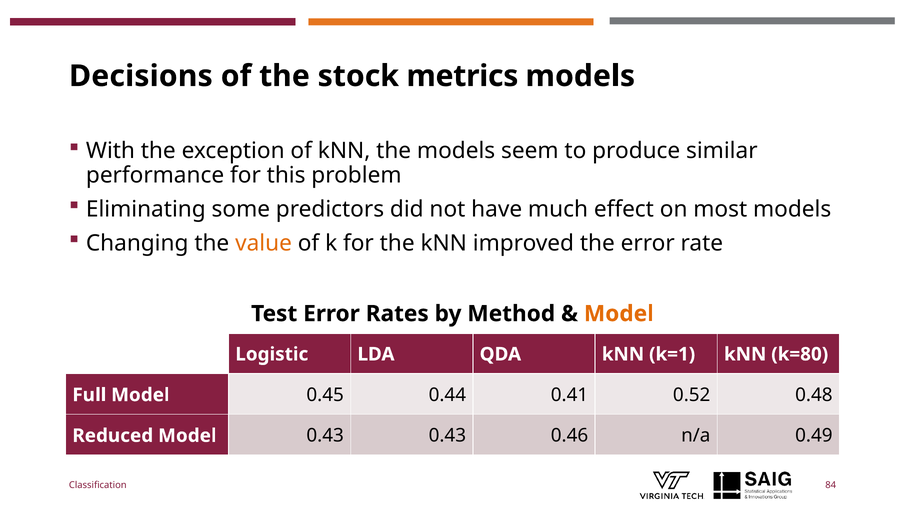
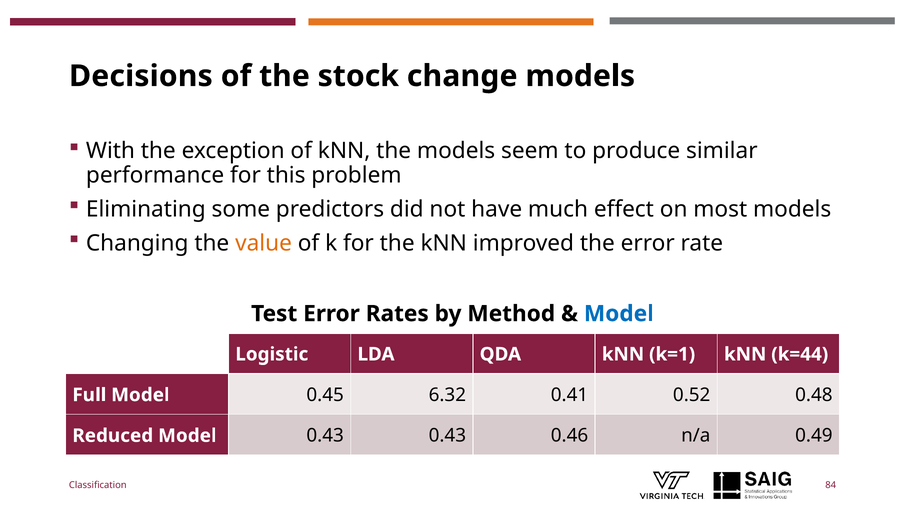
metrics: metrics -> change
Model at (619, 314) colour: orange -> blue
k=80: k=80 -> k=44
0.44: 0.44 -> 6.32
